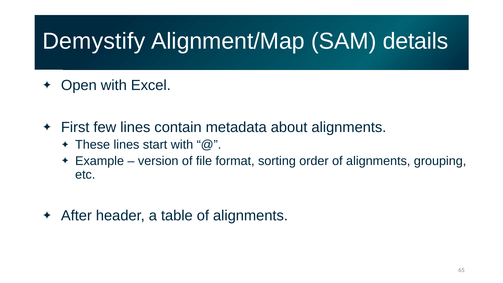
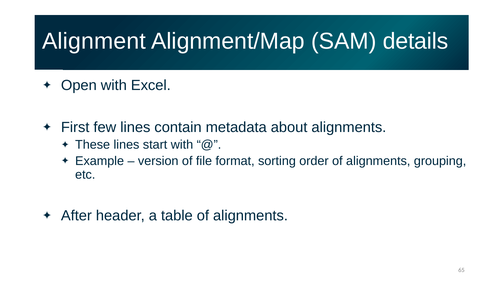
Demystify: Demystify -> Alignment
